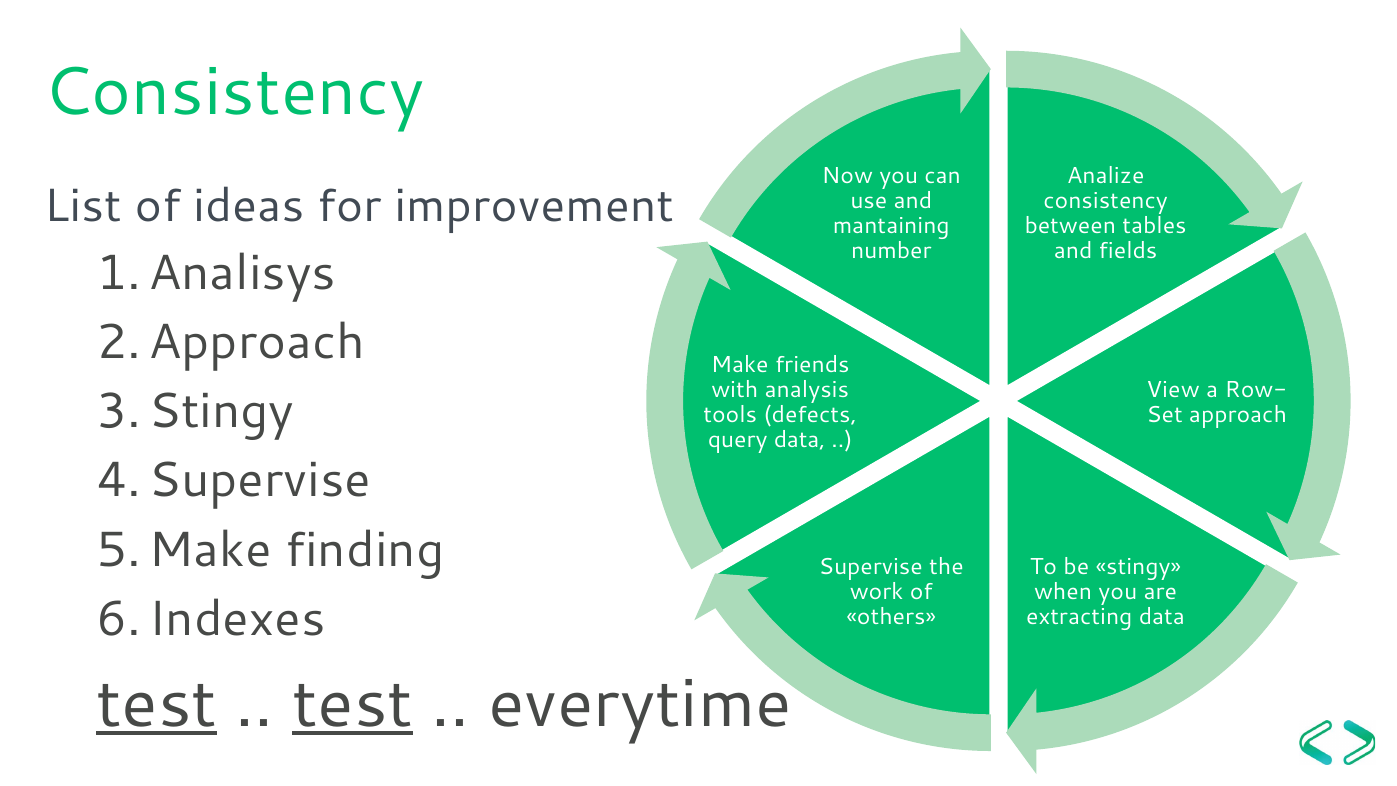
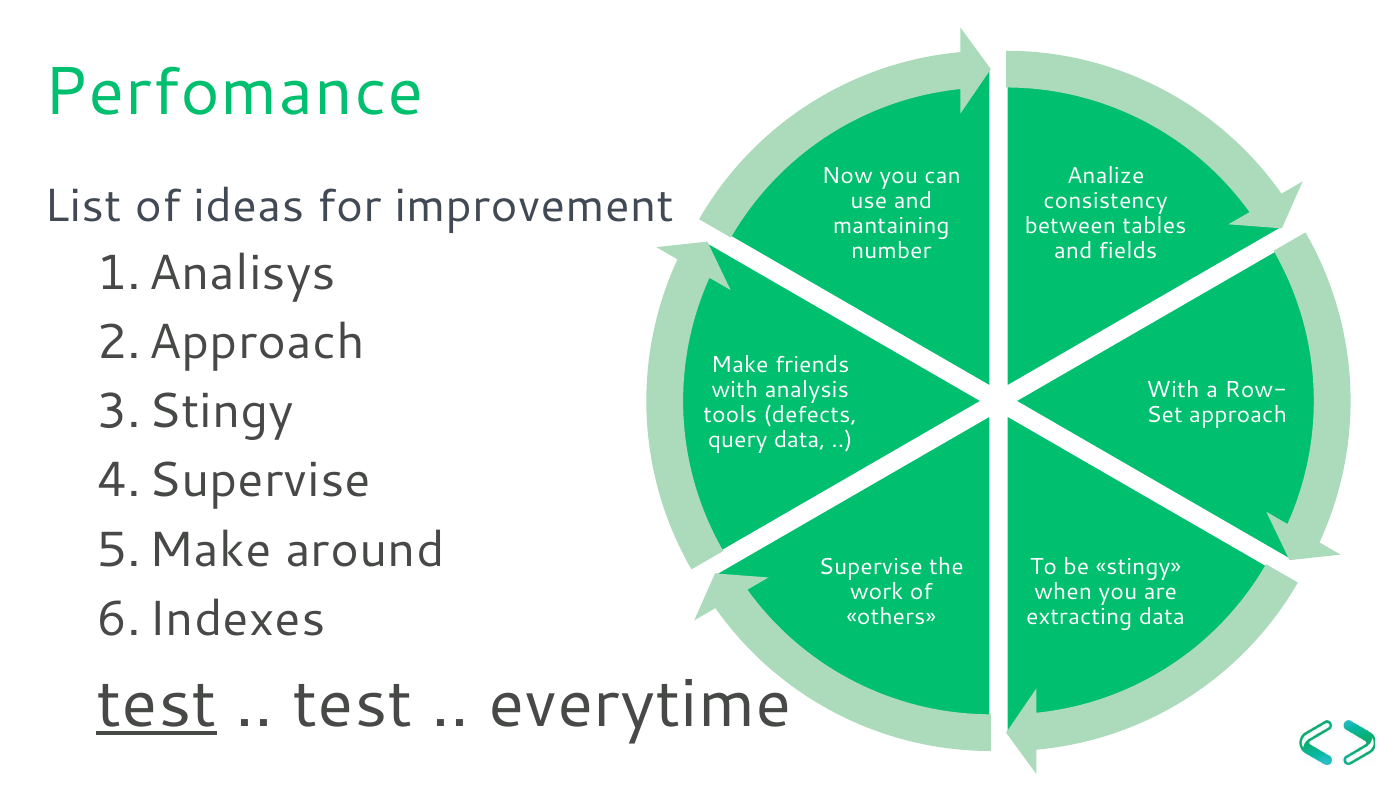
Consistency at (234, 92): Consistency -> Perfomance
View at (1173, 390): View -> With
finding: finding -> around
test at (353, 704) underline: present -> none
